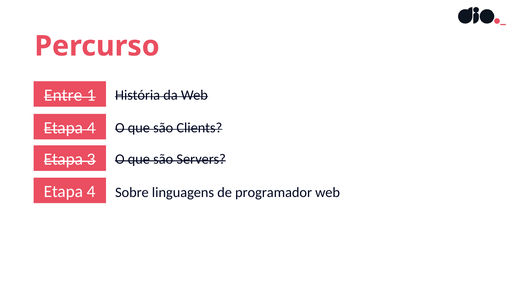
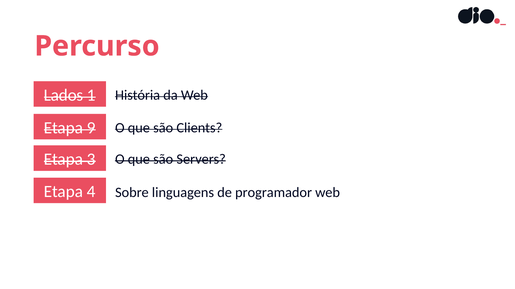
Entre: Entre -> Lados
4 at (91, 128): 4 -> 9
